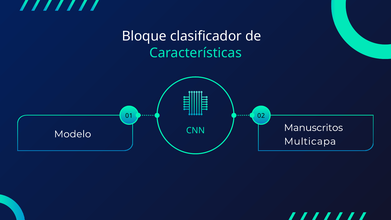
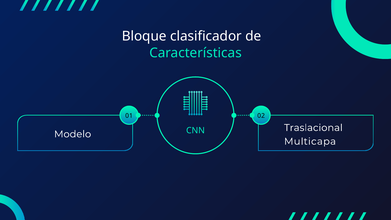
Manuscritos: Manuscritos -> Traslacional
